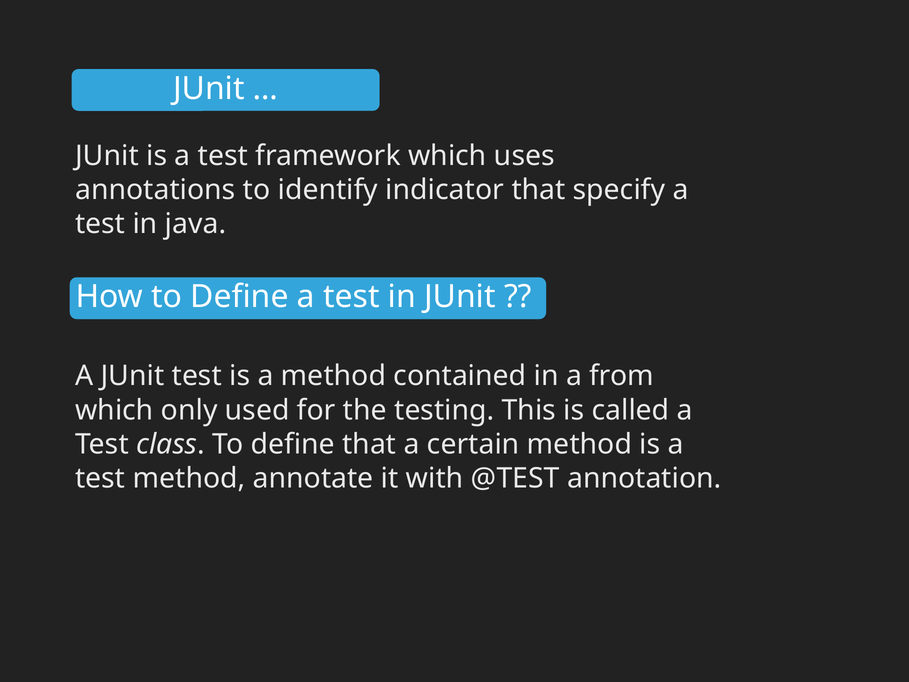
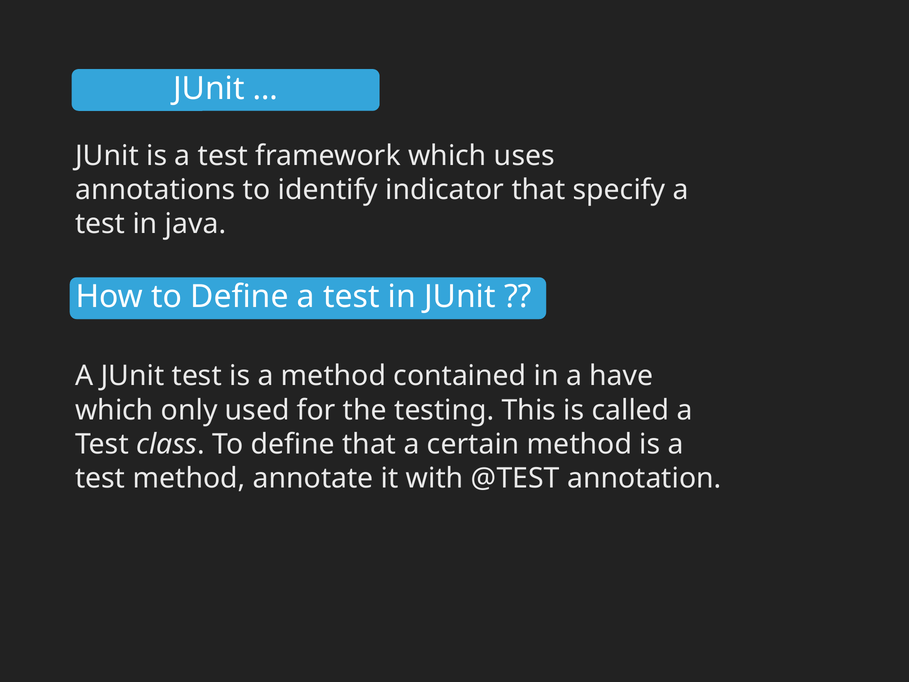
from: from -> have
